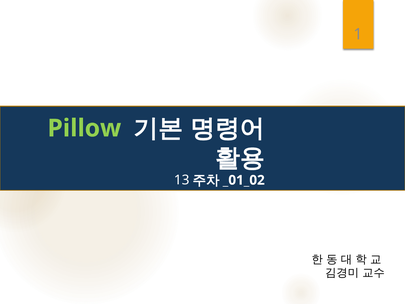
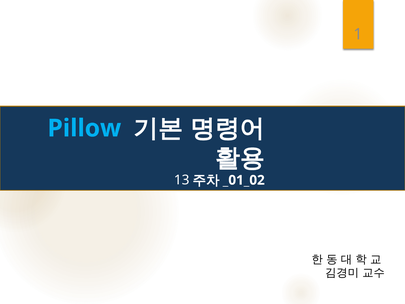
Pillow colour: light green -> light blue
